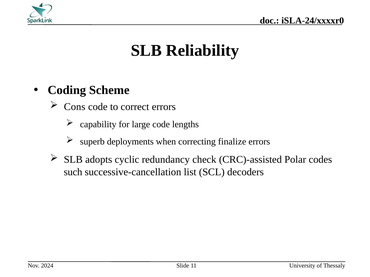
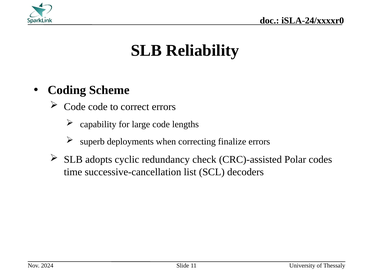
Cons at (75, 107): Cons -> Code
such: such -> time
